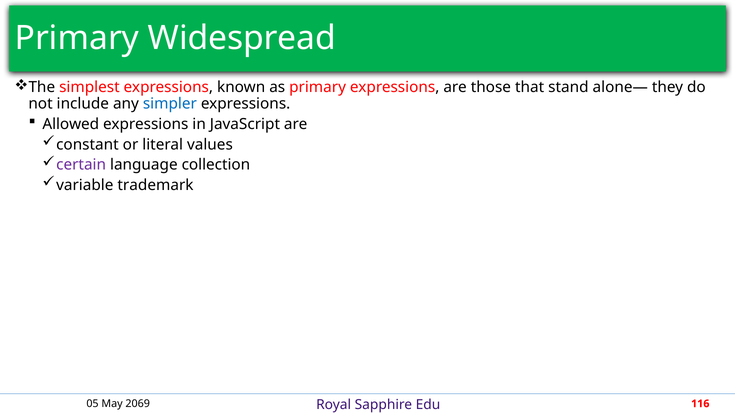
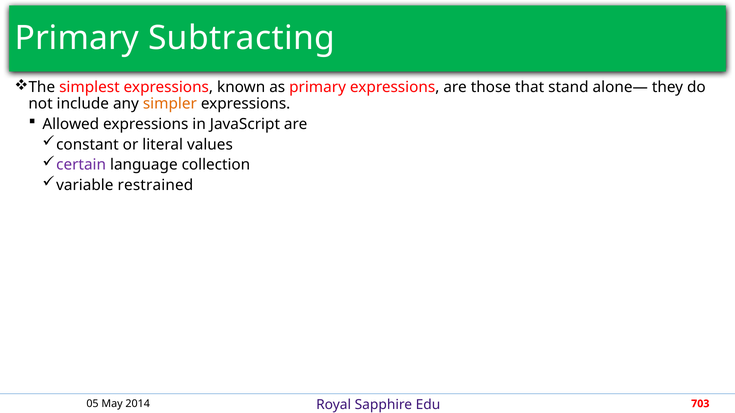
Widespread: Widespread -> Subtracting
simpler colour: blue -> orange
trademark: trademark -> restrained
2069: 2069 -> 2014
116: 116 -> 703
